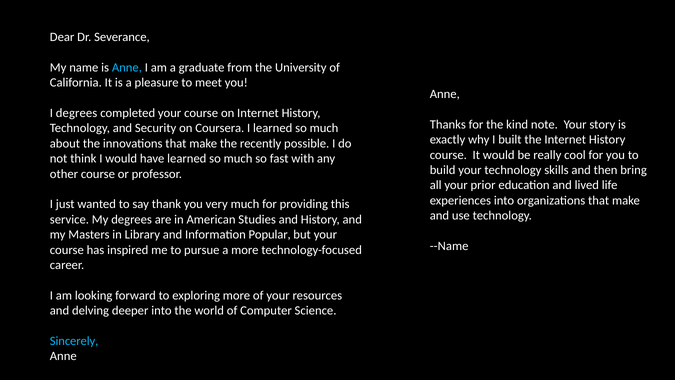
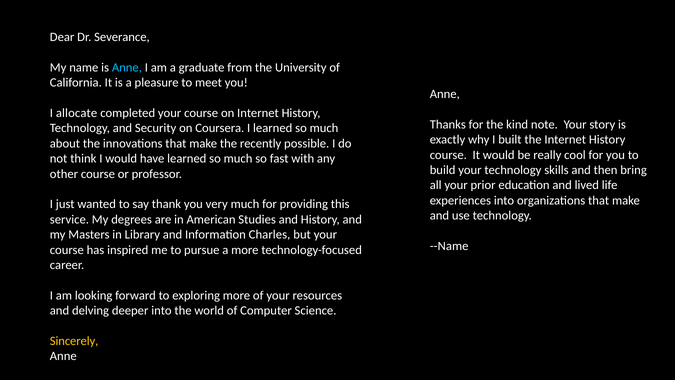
I degrees: degrees -> allocate
Popular: Popular -> Charles
Sincerely colour: light blue -> yellow
